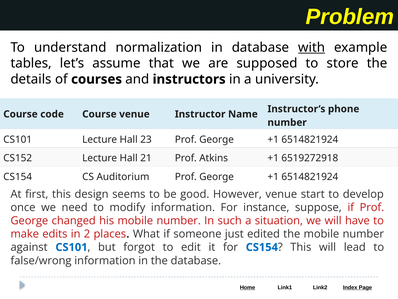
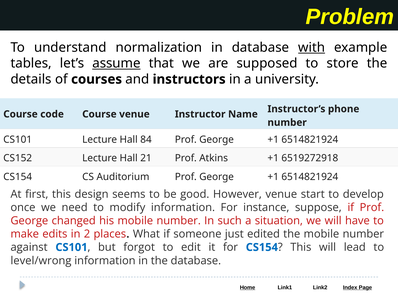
assume underline: none -> present
23: 23 -> 84
false/wrong: false/wrong -> level/wrong
